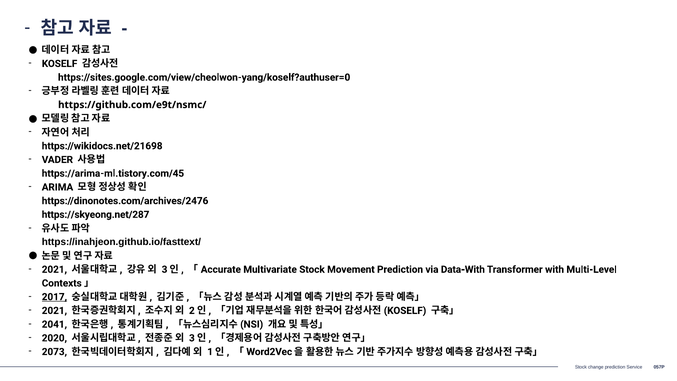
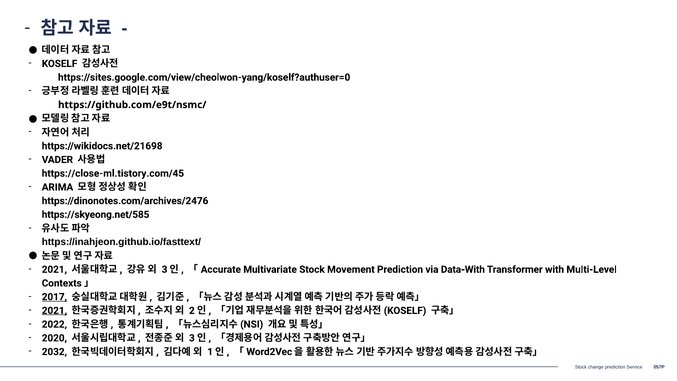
https://arima-ml.tistory.com/45: https://arima-ml.tistory.com/45 -> https://close-ml.tistory.com/45
https://skyeong.net/287: https://skyeong.net/287 -> https://skyeong.net/585
2021 at (54, 310) underline: none -> present
2041: 2041 -> 2022
2073: 2073 -> 2032
